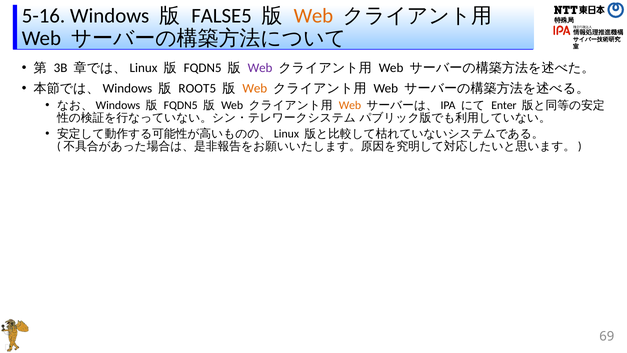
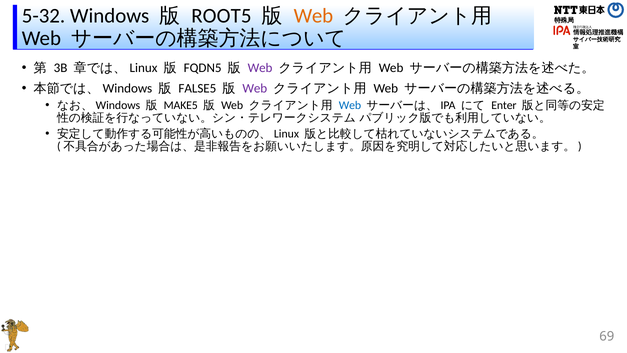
5-16: 5-16 -> 5-32
FALSE5: FALSE5 -> ROOT5
ROOT5: ROOT5 -> FALSE5
Web at (255, 88) colour: orange -> purple
FQDN5 at (181, 105): FQDN5 -> MAKE5
Web at (350, 105) colour: orange -> blue
